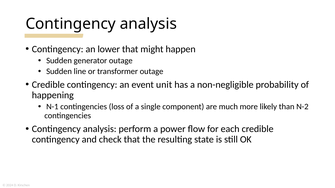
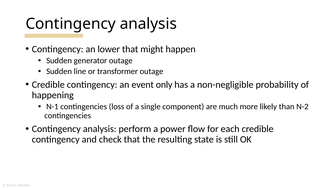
unit: unit -> only
